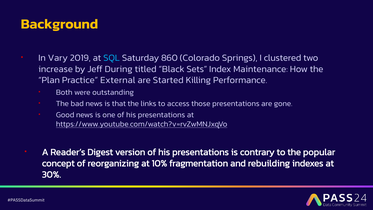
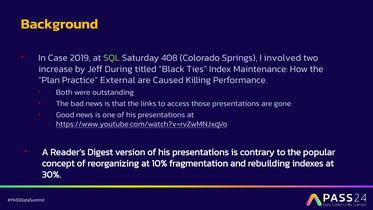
Vary: Vary -> Case
SQL colour: light blue -> light green
860: 860 -> 408
clustered: clustered -> involved
Sets: Sets -> Ties
Started: Started -> Caused
